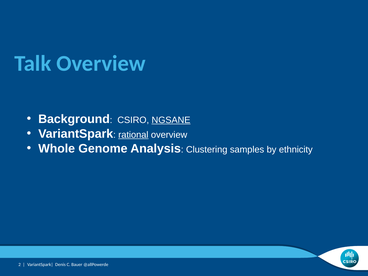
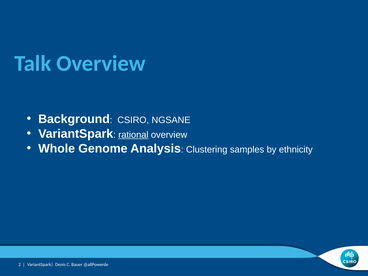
NGSANE underline: present -> none
